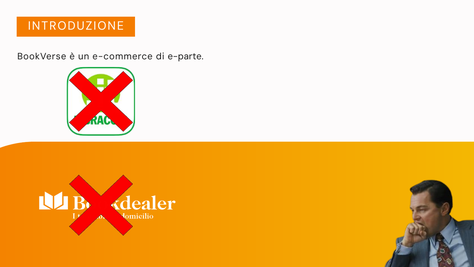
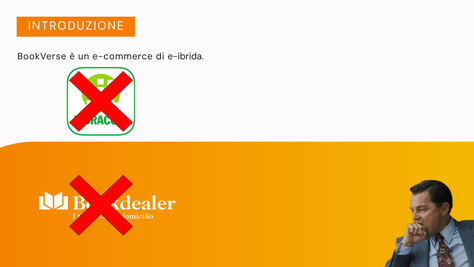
e-parte: e-parte -> e-ibrida
